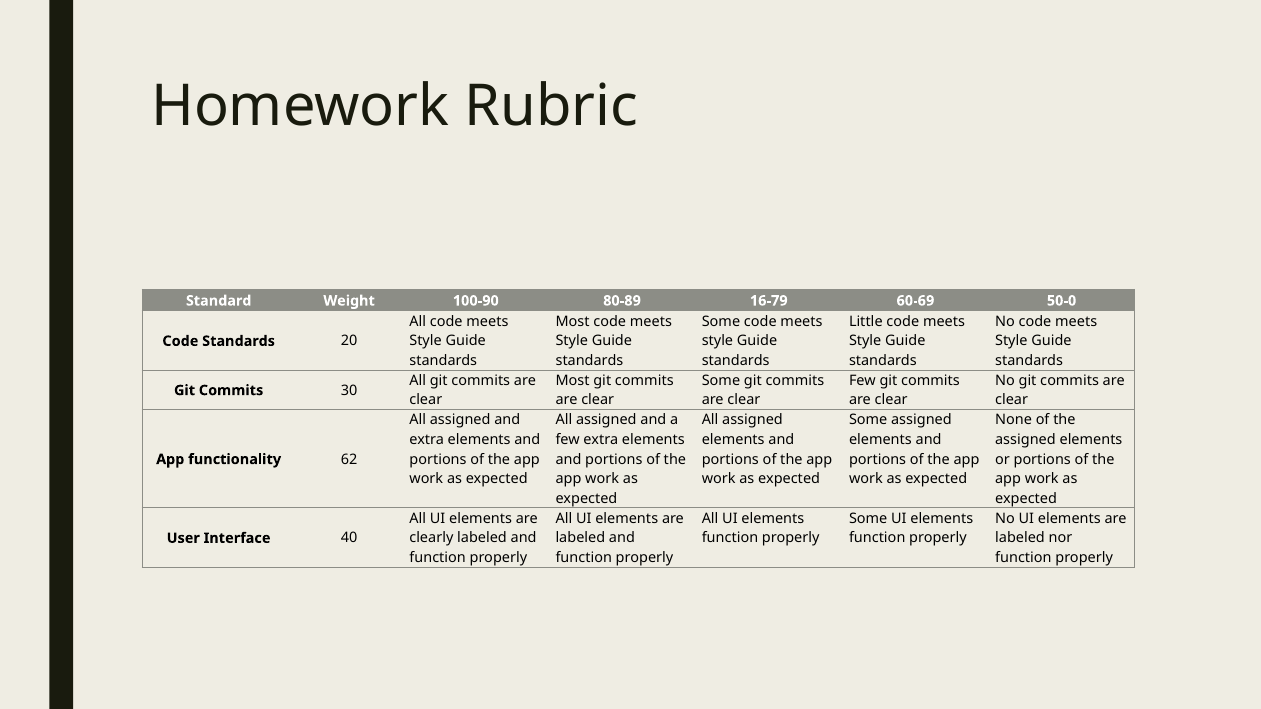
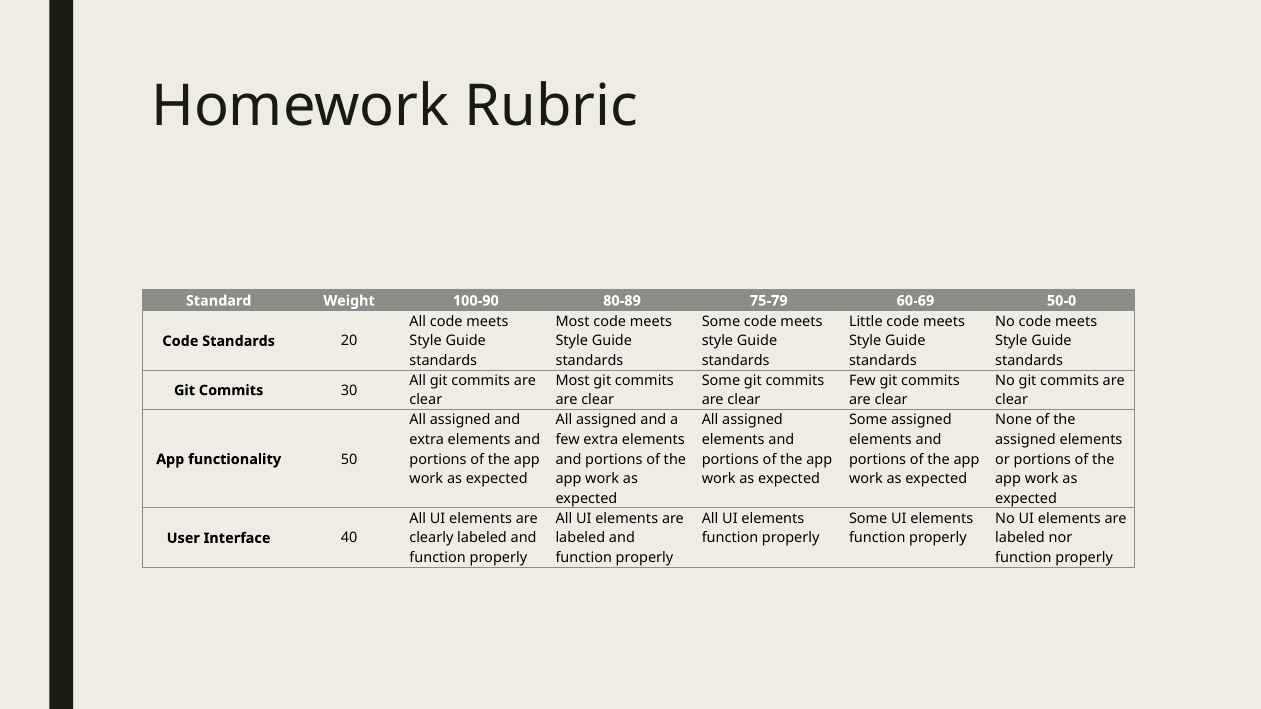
16-79: 16-79 -> 75-79
62: 62 -> 50
